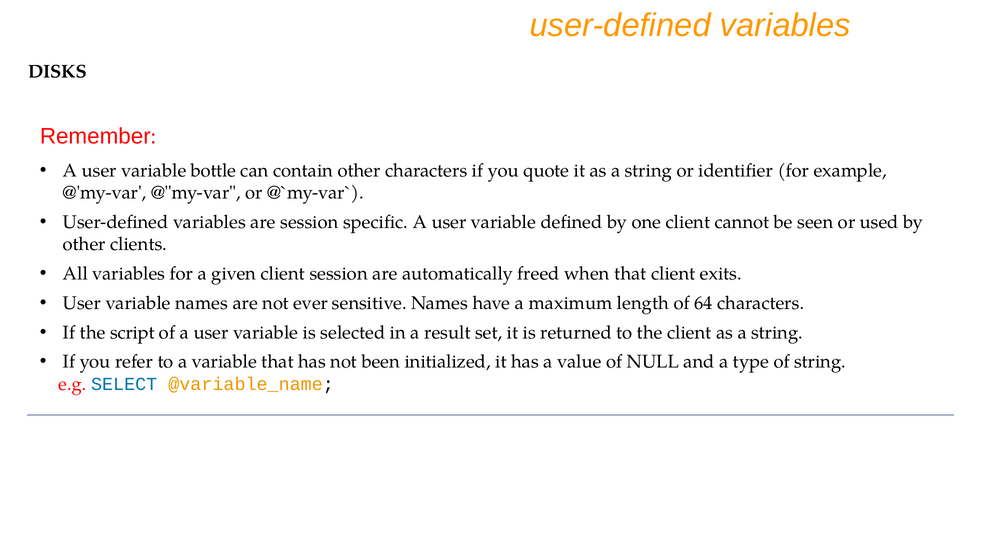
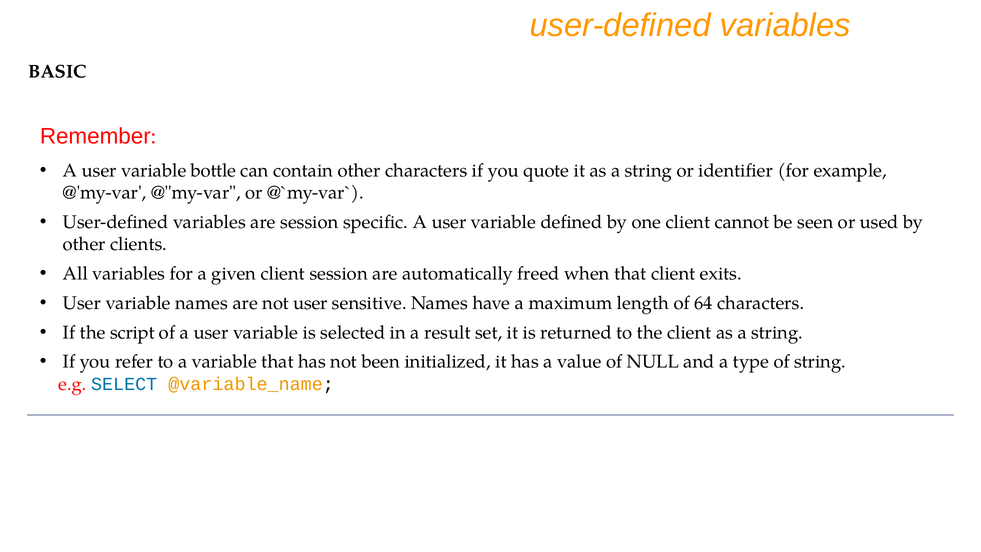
DISKS: DISKS -> BASIC
not ever: ever -> user
